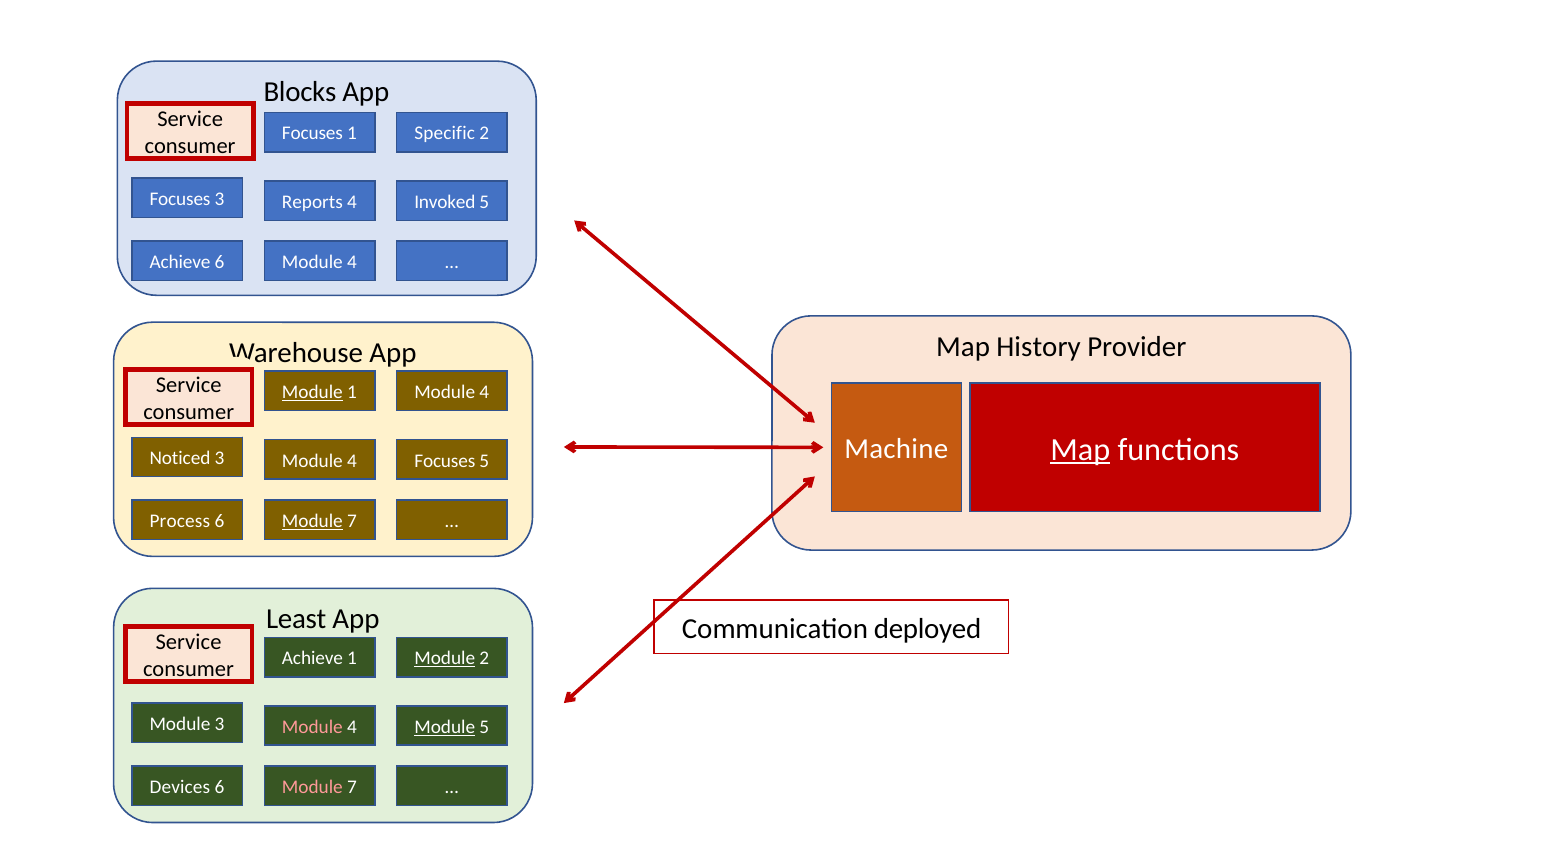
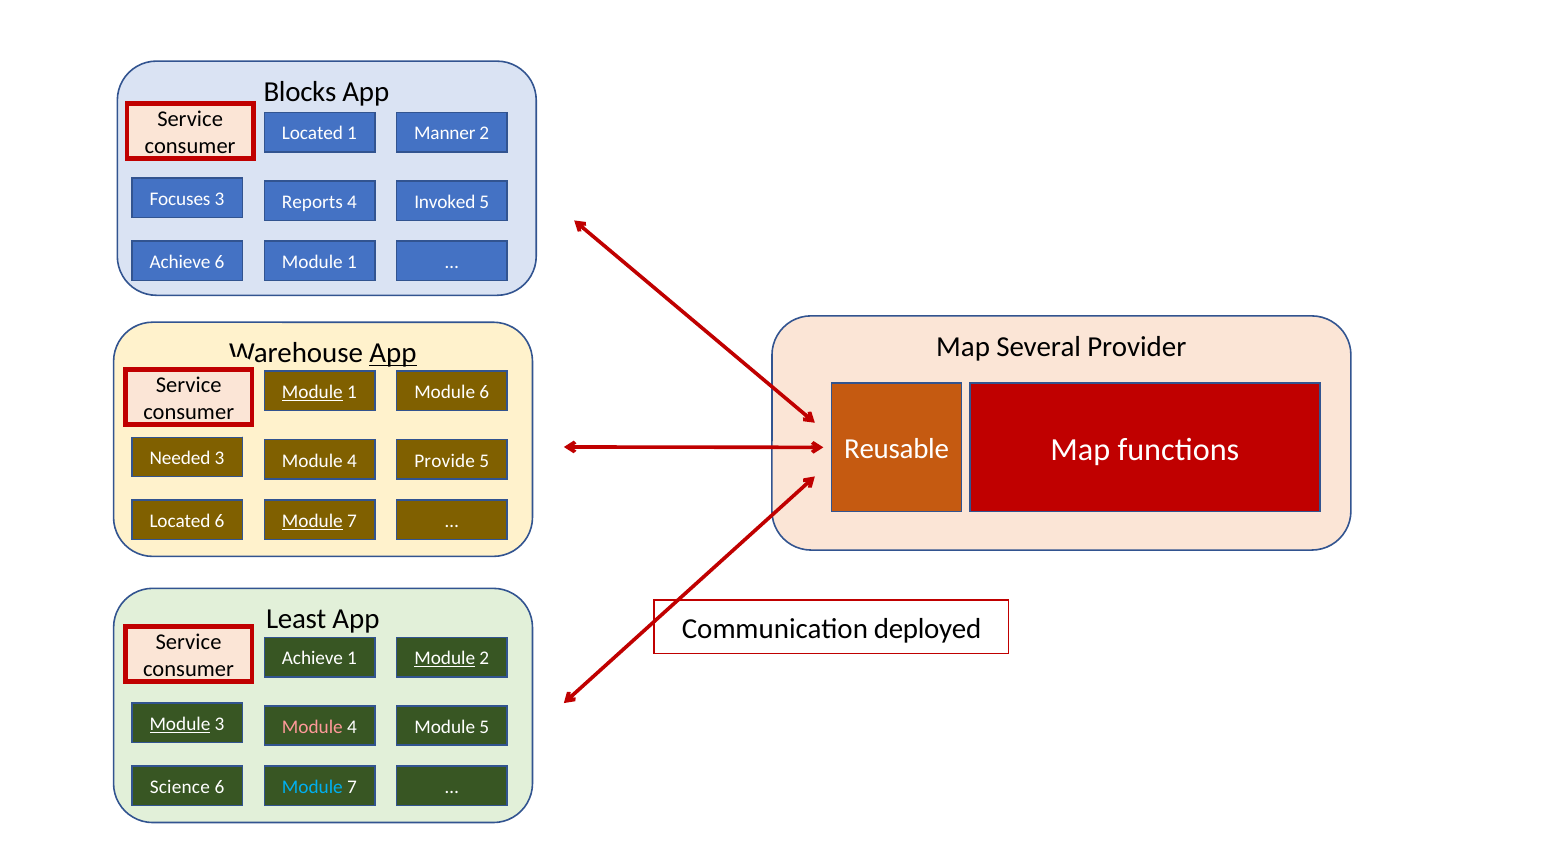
Focuses at (312, 134): Focuses -> Located
Specific: Specific -> Manner
4 at (352, 262): 4 -> 1
History: History -> Several
App at (393, 353) underline: none -> present
1 Module 4: 4 -> 6
Map at (1080, 450) underline: present -> none
Machine: Machine -> Reusable
Noticed: Noticed -> Needed
4 Focuses: Focuses -> Provide
Process at (180, 521): Process -> Located
Module at (180, 725) underline: none -> present
Module at (445, 727) underline: present -> none
Devices: Devices -> Science
Module at (312, 788) colour: pink -> light blue
